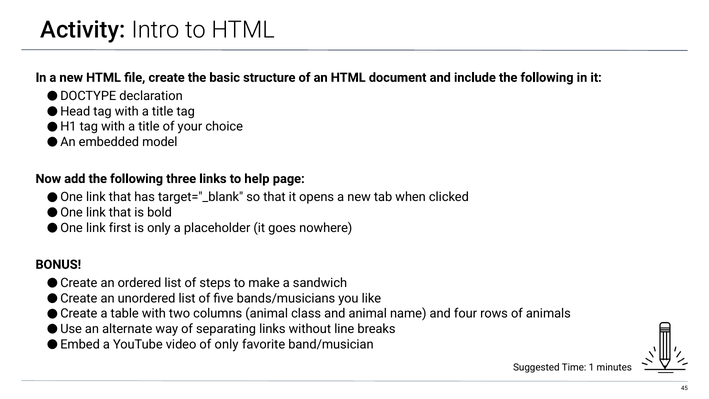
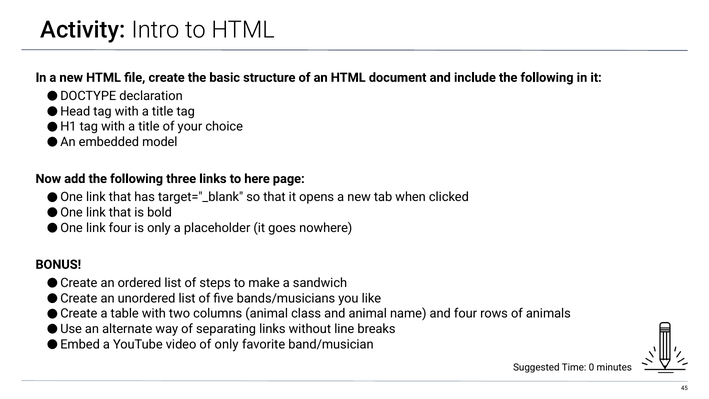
help: help -> here
link first: first -> four
1: 1 -> 0
